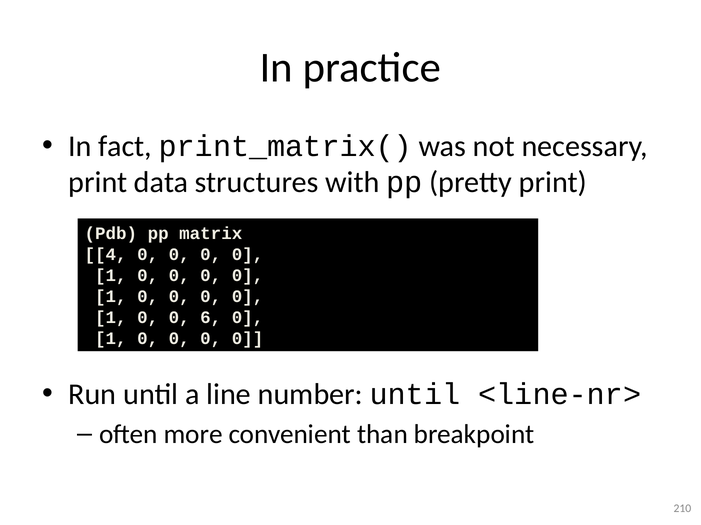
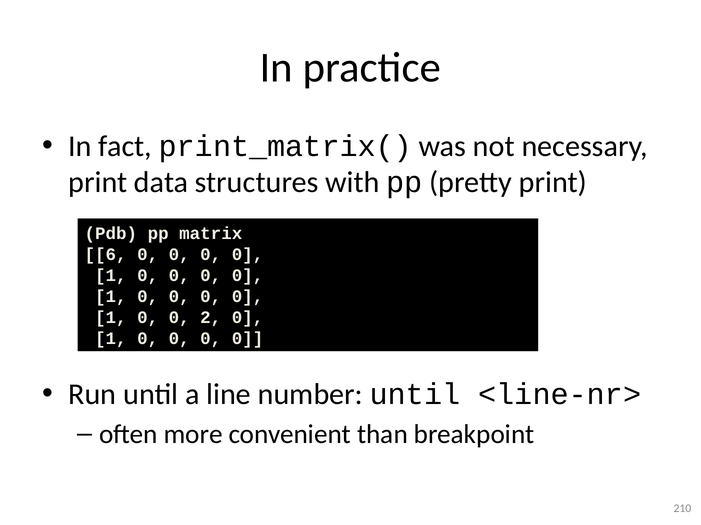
4: 4 -> 6
6: 6 -> 2
